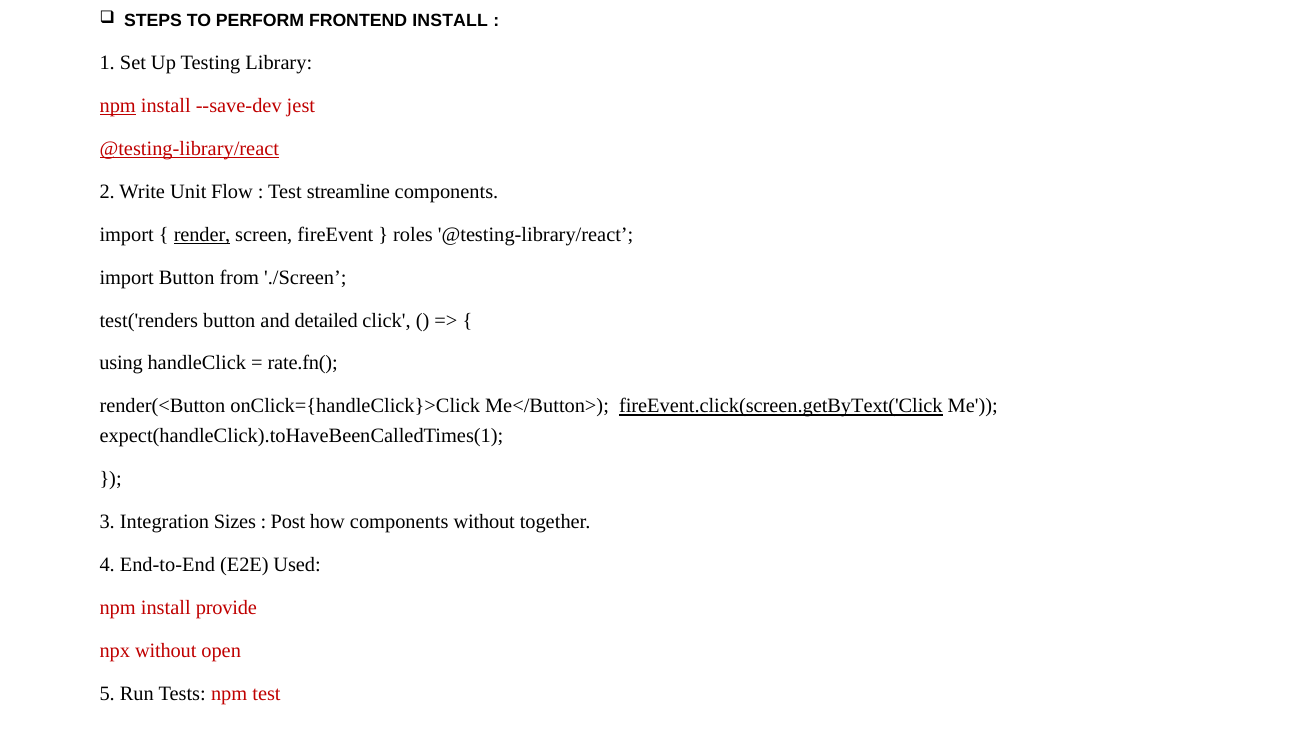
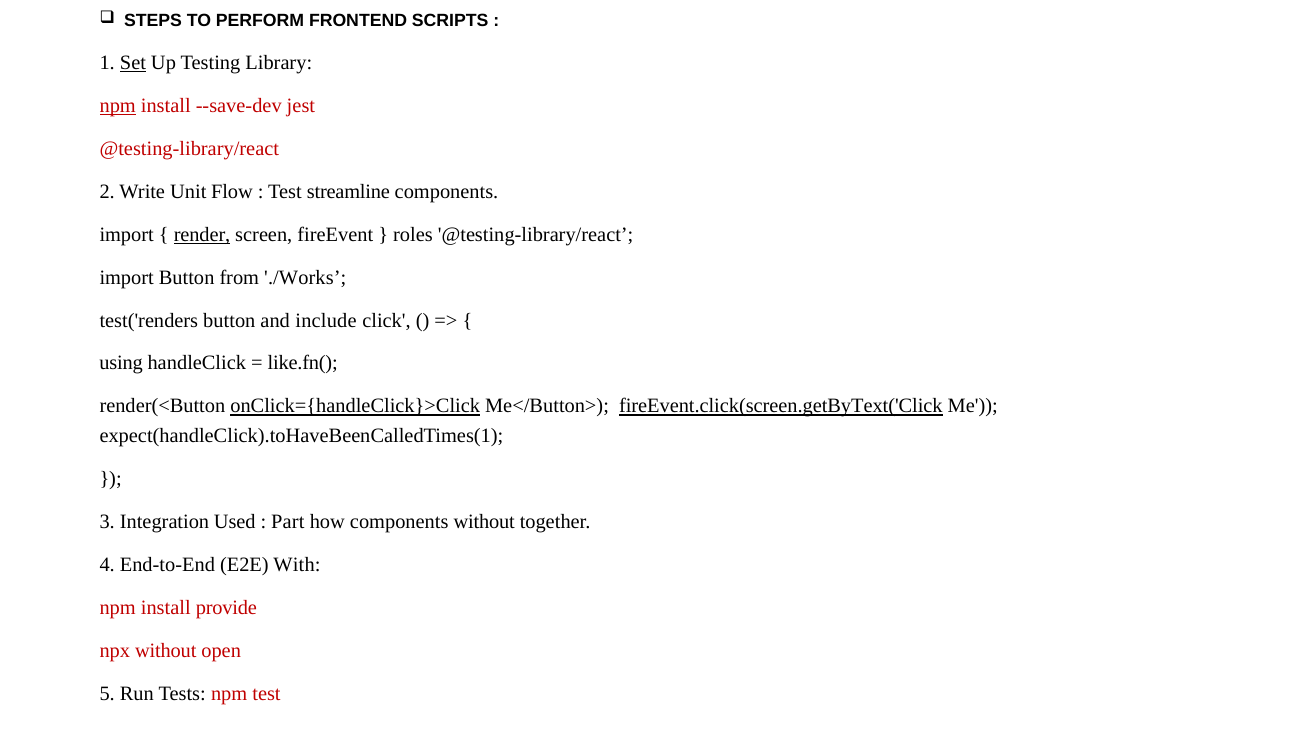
FRONTEND INSTALL: INSTALL -> SCRIPTS
Set underline: none -> present
@testing-library/react at (189, 149) underline: present -> none
./Screen: ./Screen -> ./Works
detailed: detailed -> include
rate.fn(: rate.fn( -> like.fn(
onClick={handleClick}>Click underline: none -> present
Sizes: Sizes -> Used
Post: Post -> Part
Used: Used -> With
